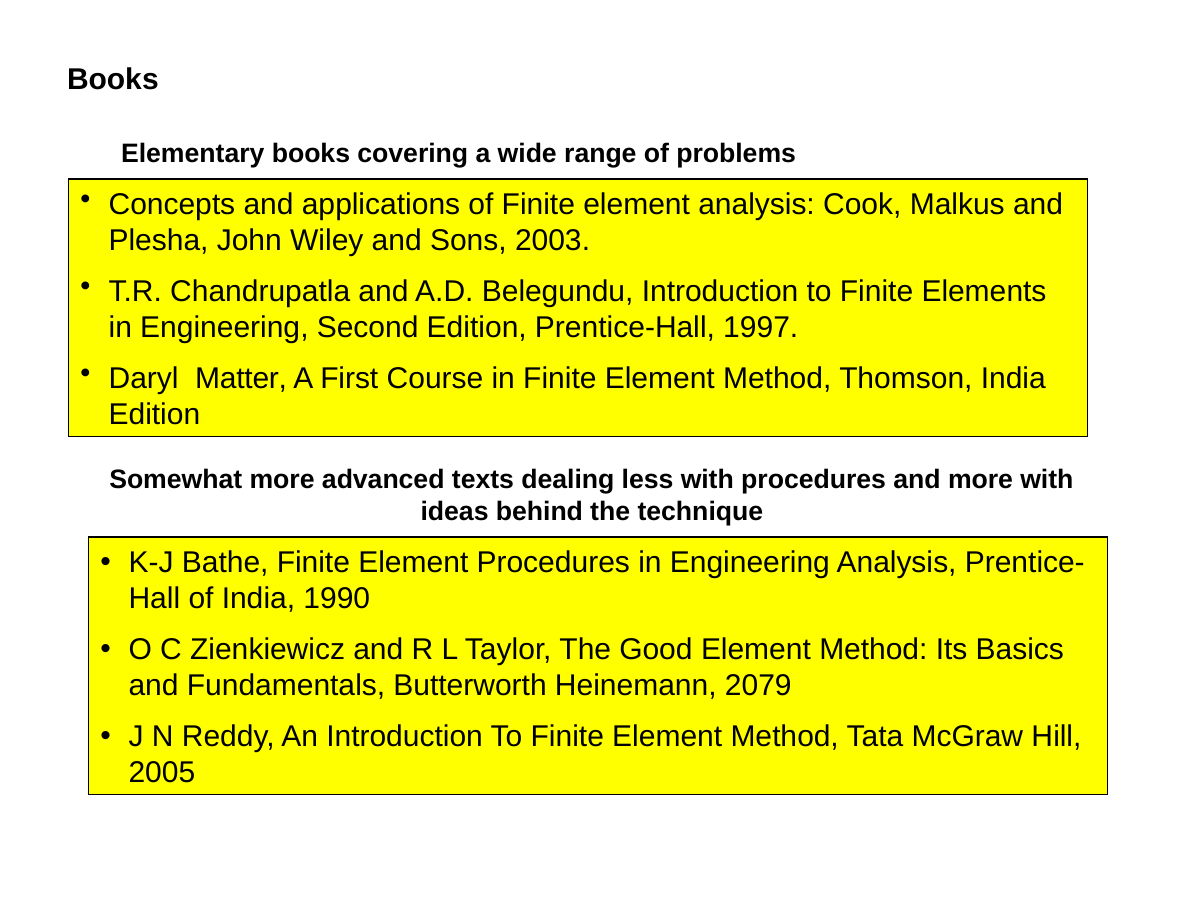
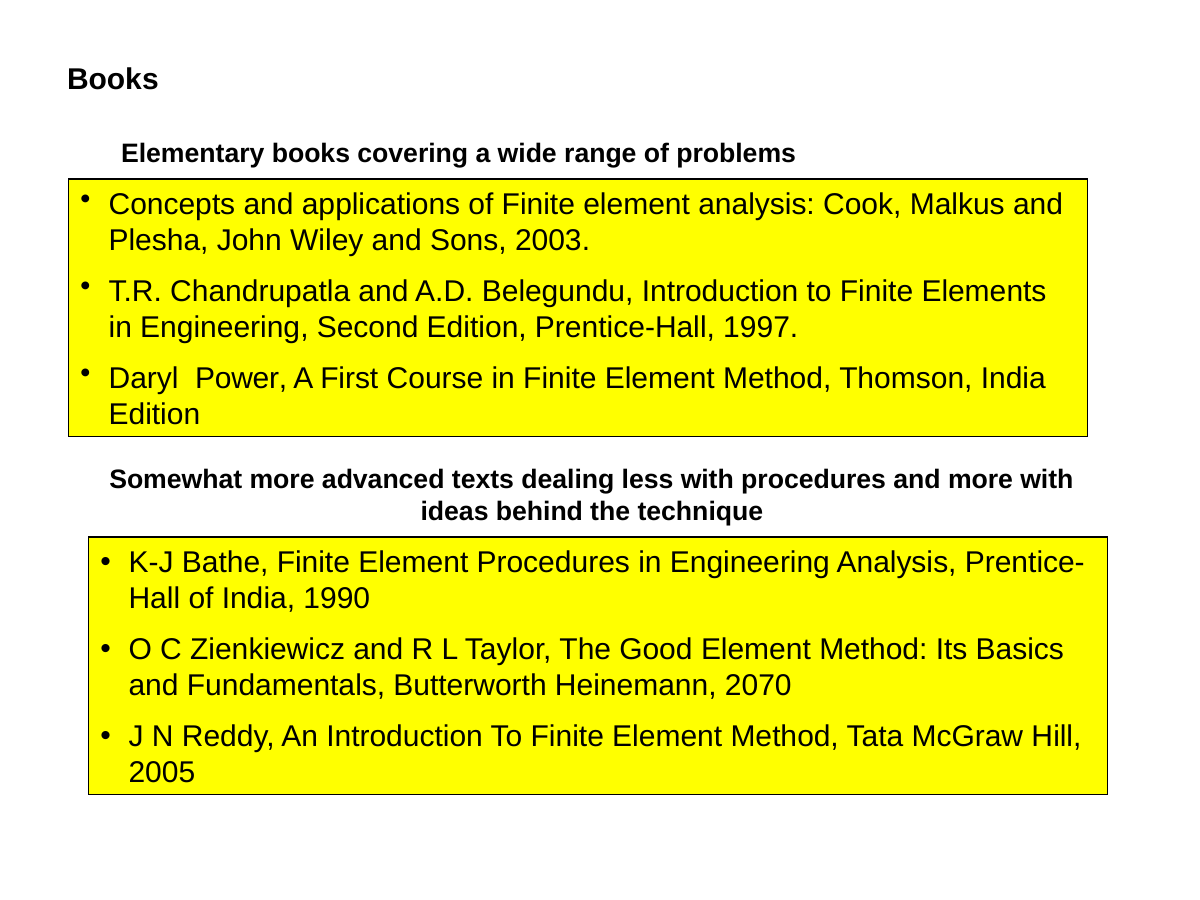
Matter: Matter -> Power
2079: 2079 -> 2070
